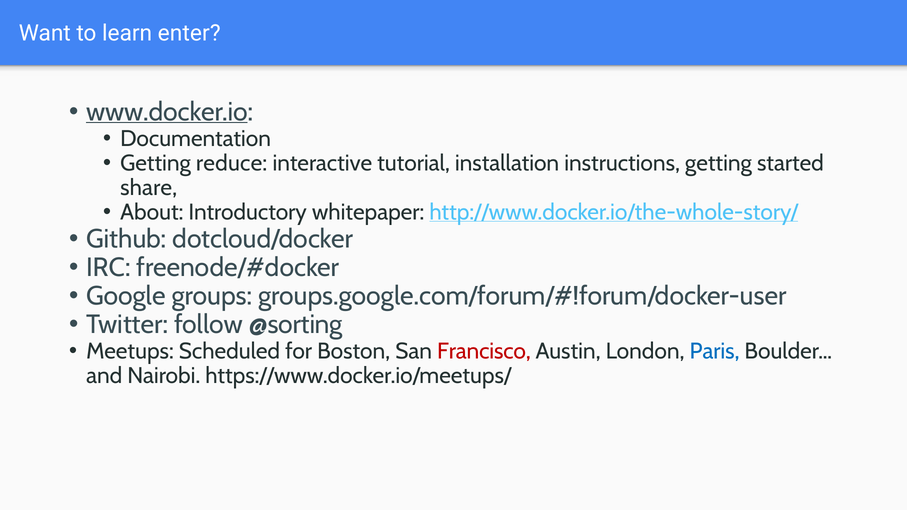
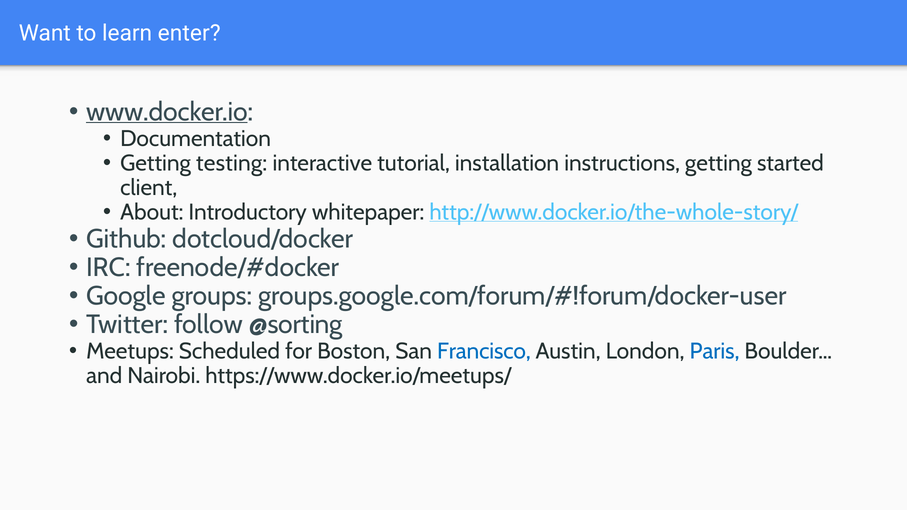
reduce: reduce -> testing
share: share -> client
Francisco colour: red -> blue
